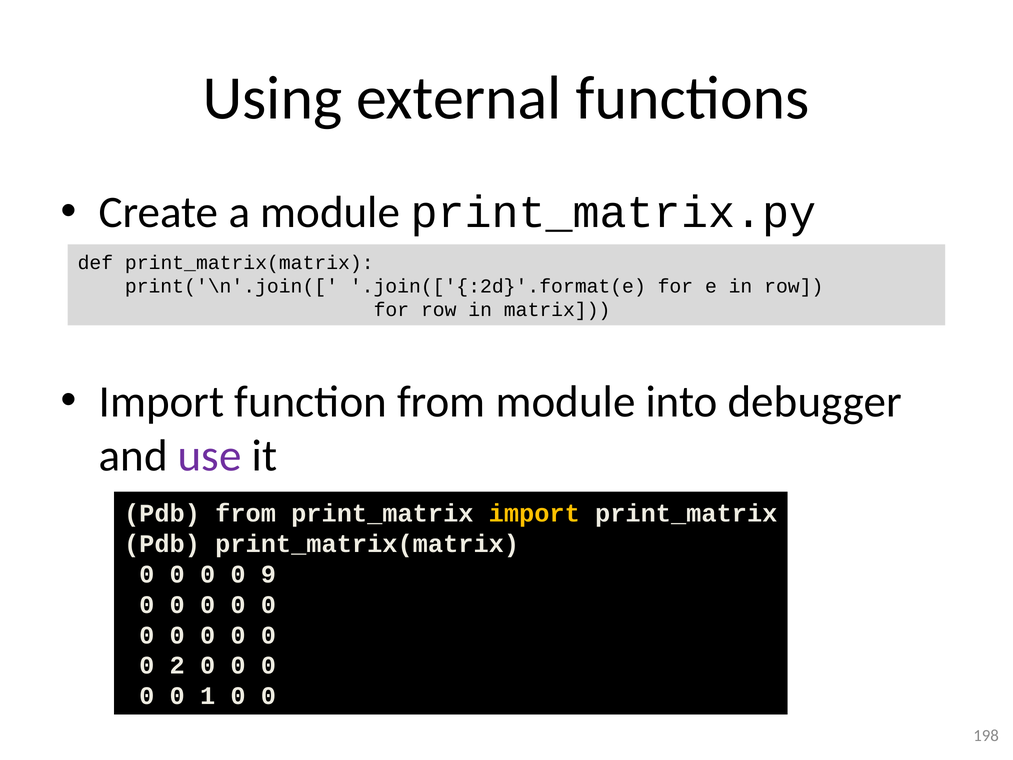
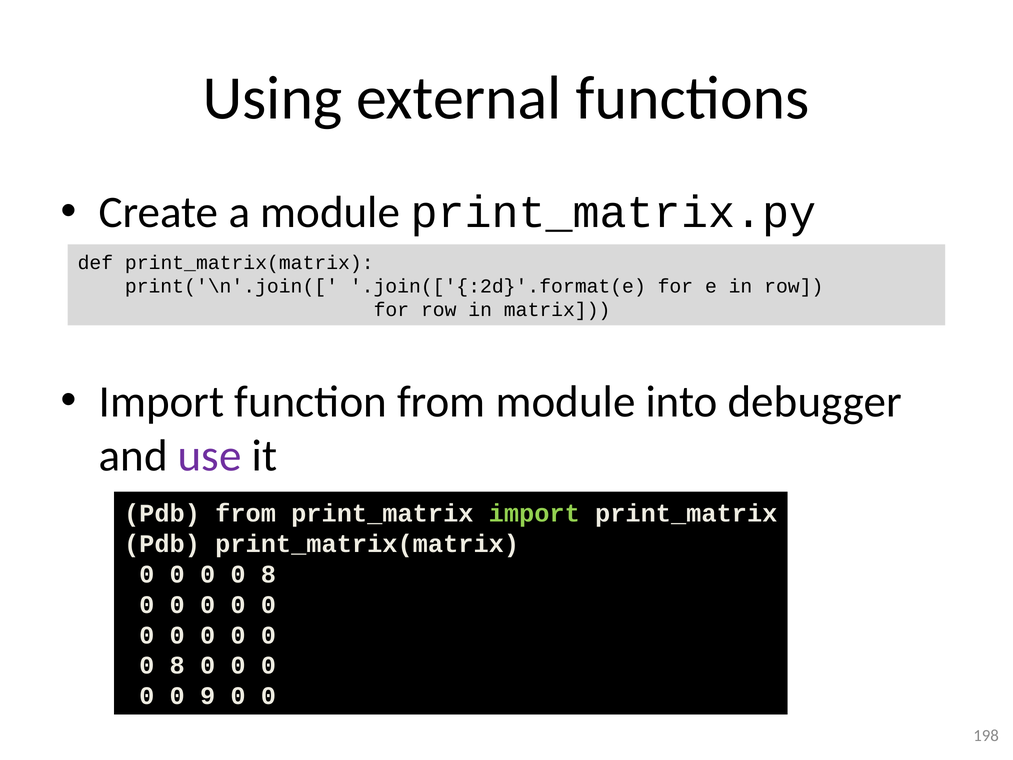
import at (534, 513) colour: yellow -> light green
9 at (268, 574): 9 -> 8
2 at (177, 665): 2 -> 8
1: 1 -> 9
